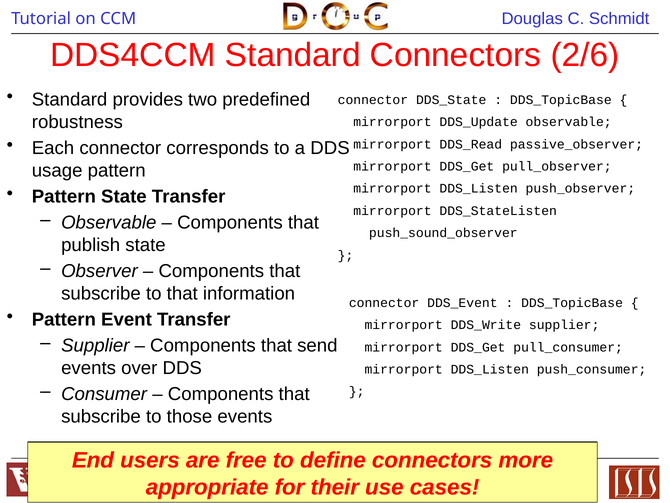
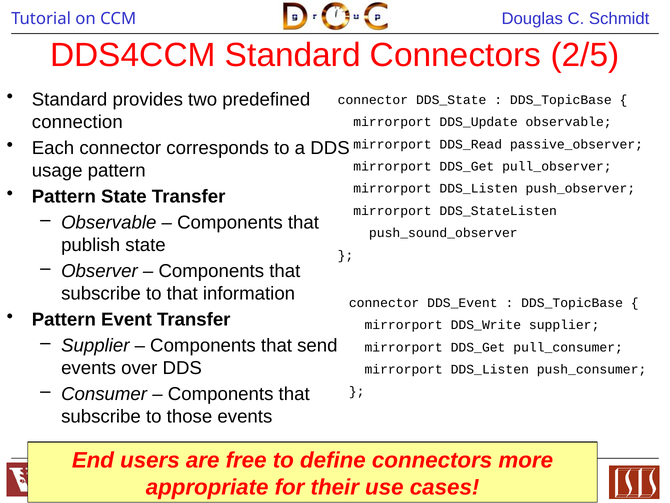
2/6: 2/6 -> 2/5
robustness: robustness -> connection
